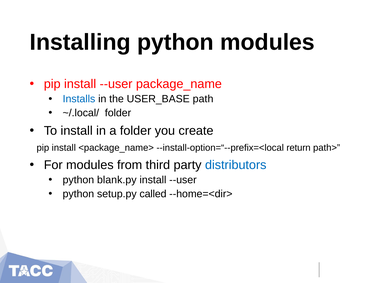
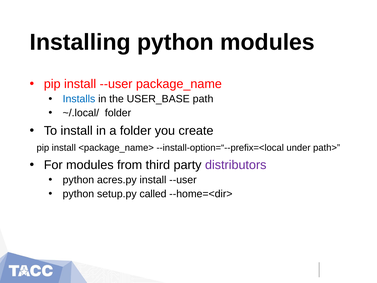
return: return -> under
distributors colour: blue -> purple
blank.py: blank.py -> acres.py
